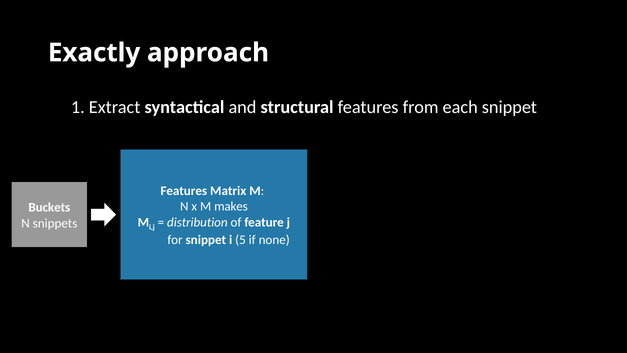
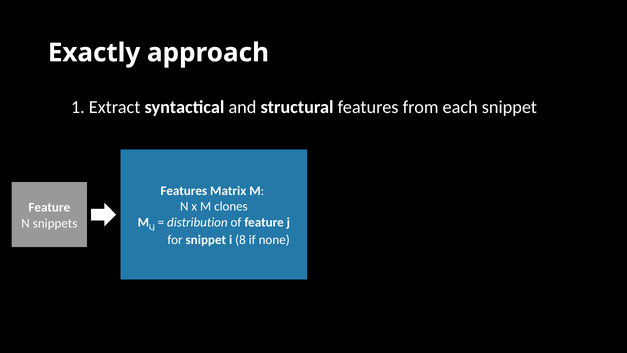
makes: makes -> clones
Buckets at (49, 207): Buckets -> Feature
5: 5 -> 8
